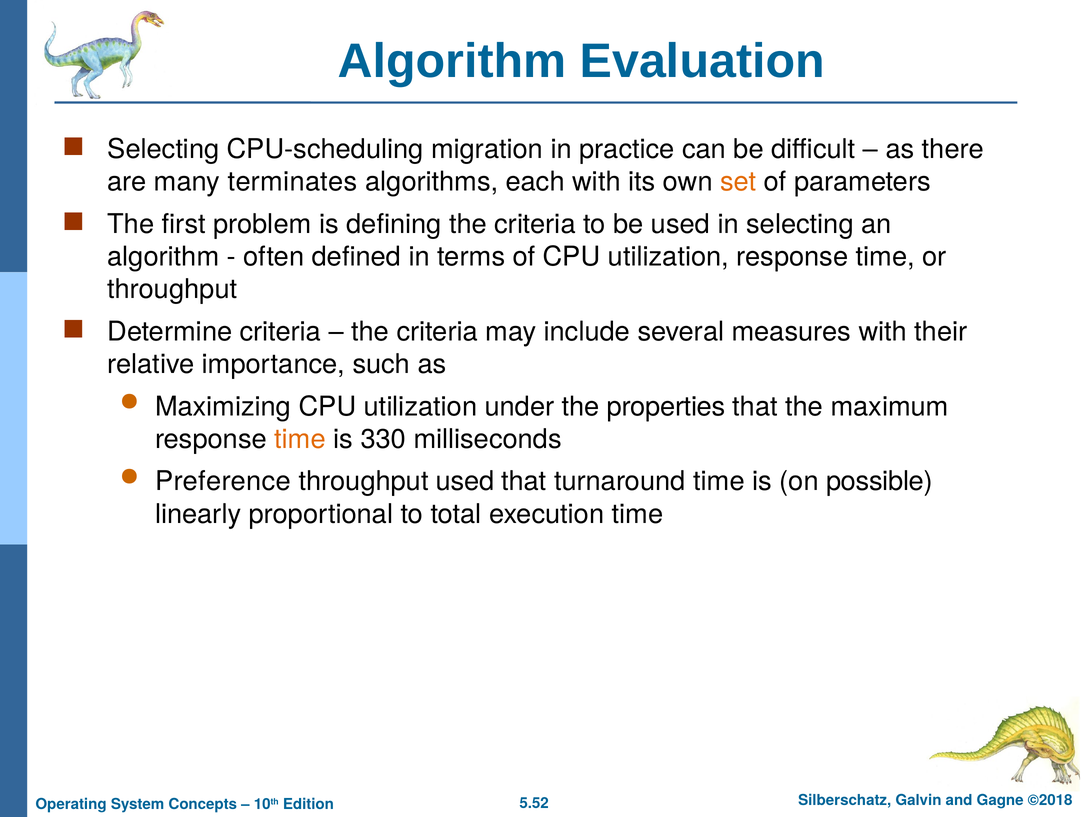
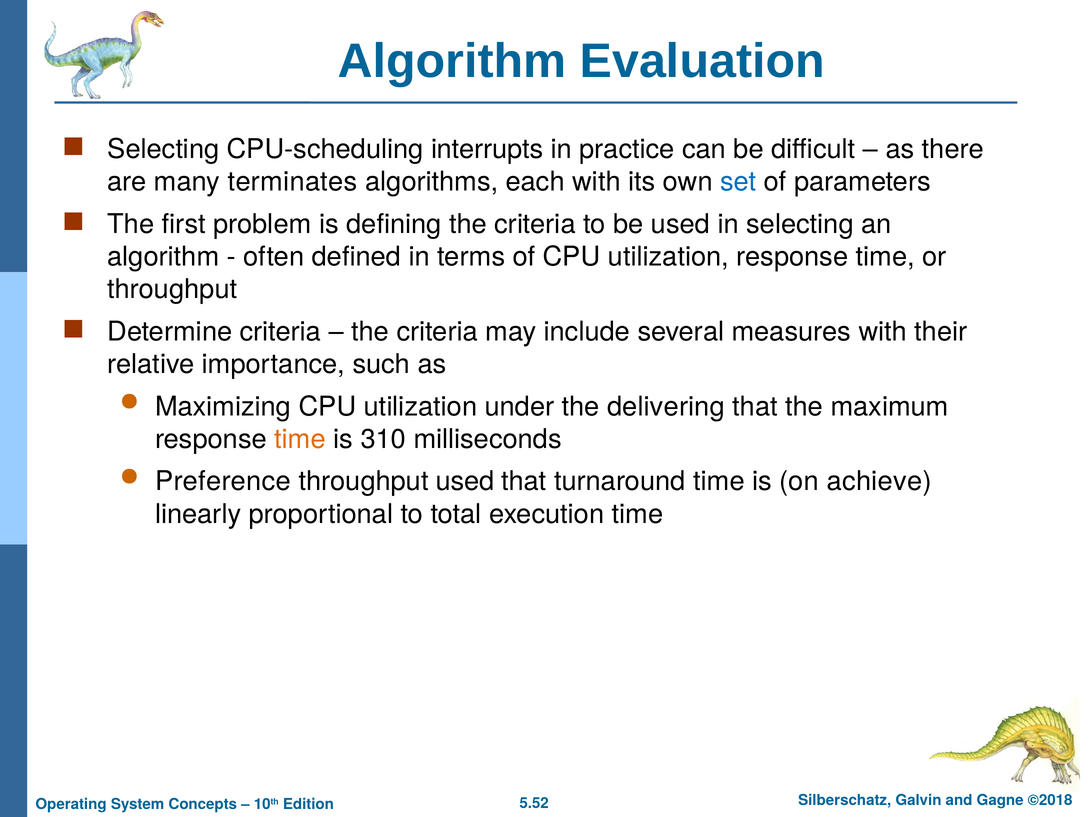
migration: migration -> interrupts
set colour: orange -> blue
properties: properties -> delivering
330: 330 -> 310
possible: possible -> achieve
